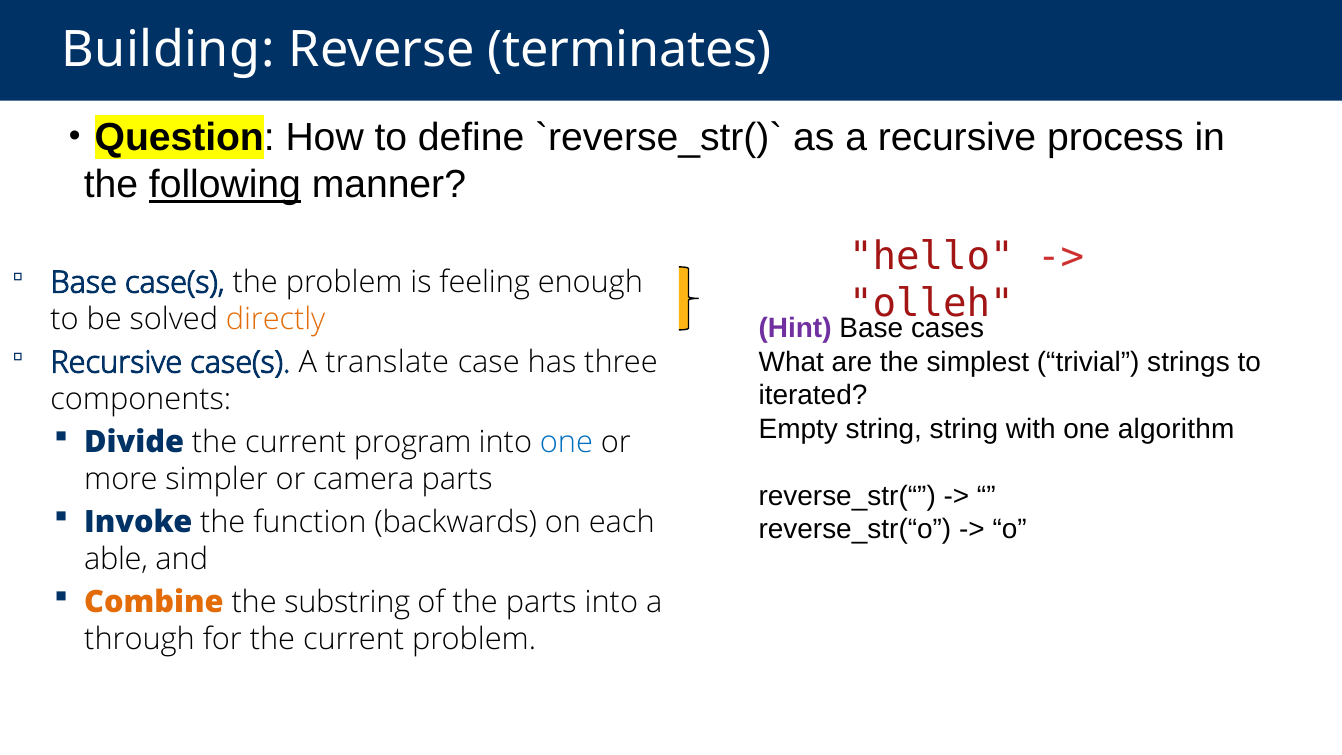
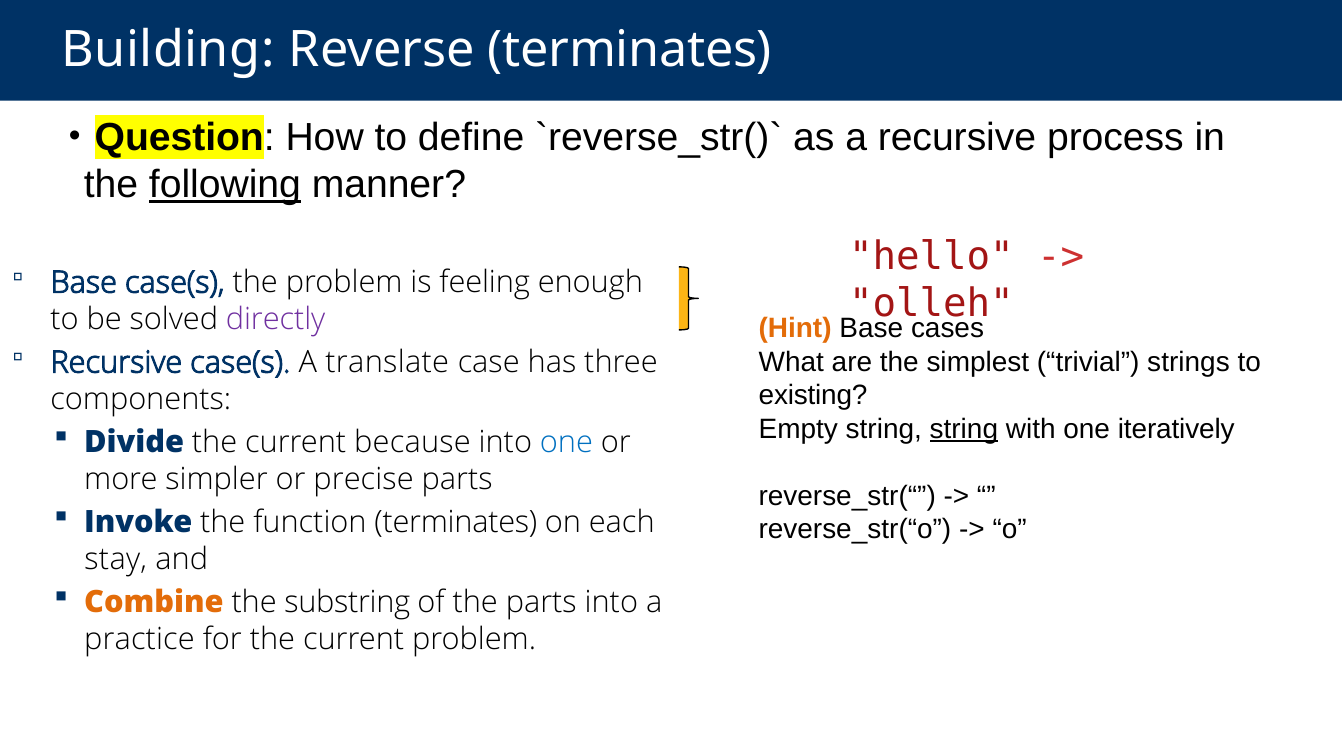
directly colour: orange -> purple
Hint colour: purple -> orange
iterated: iterated -> existing
string at (964, 429) underline: none -> present
algorithm: algorithm -> iteratively
program: program -> because
camera: camera -> precise
function backwards: backwards -> terminates
able: able -> stay
through: through -> practice
